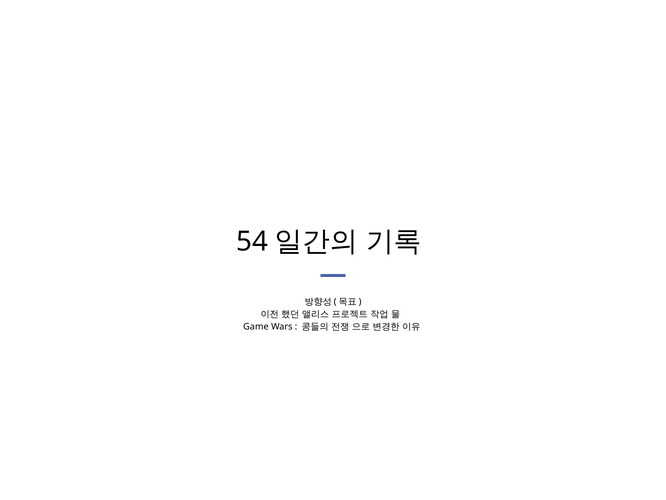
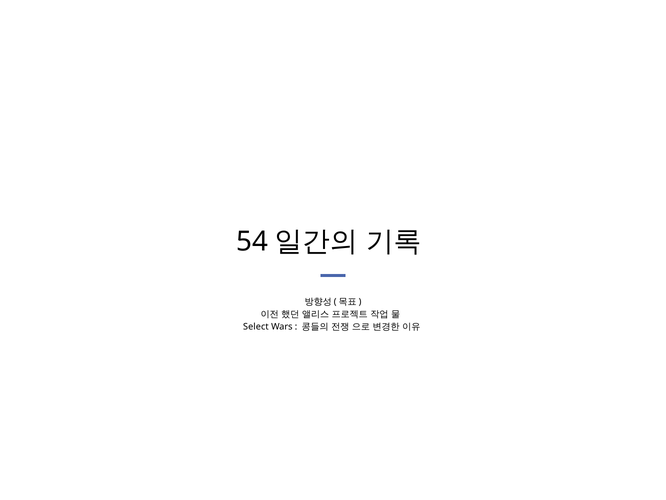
Game: Game -> Select
